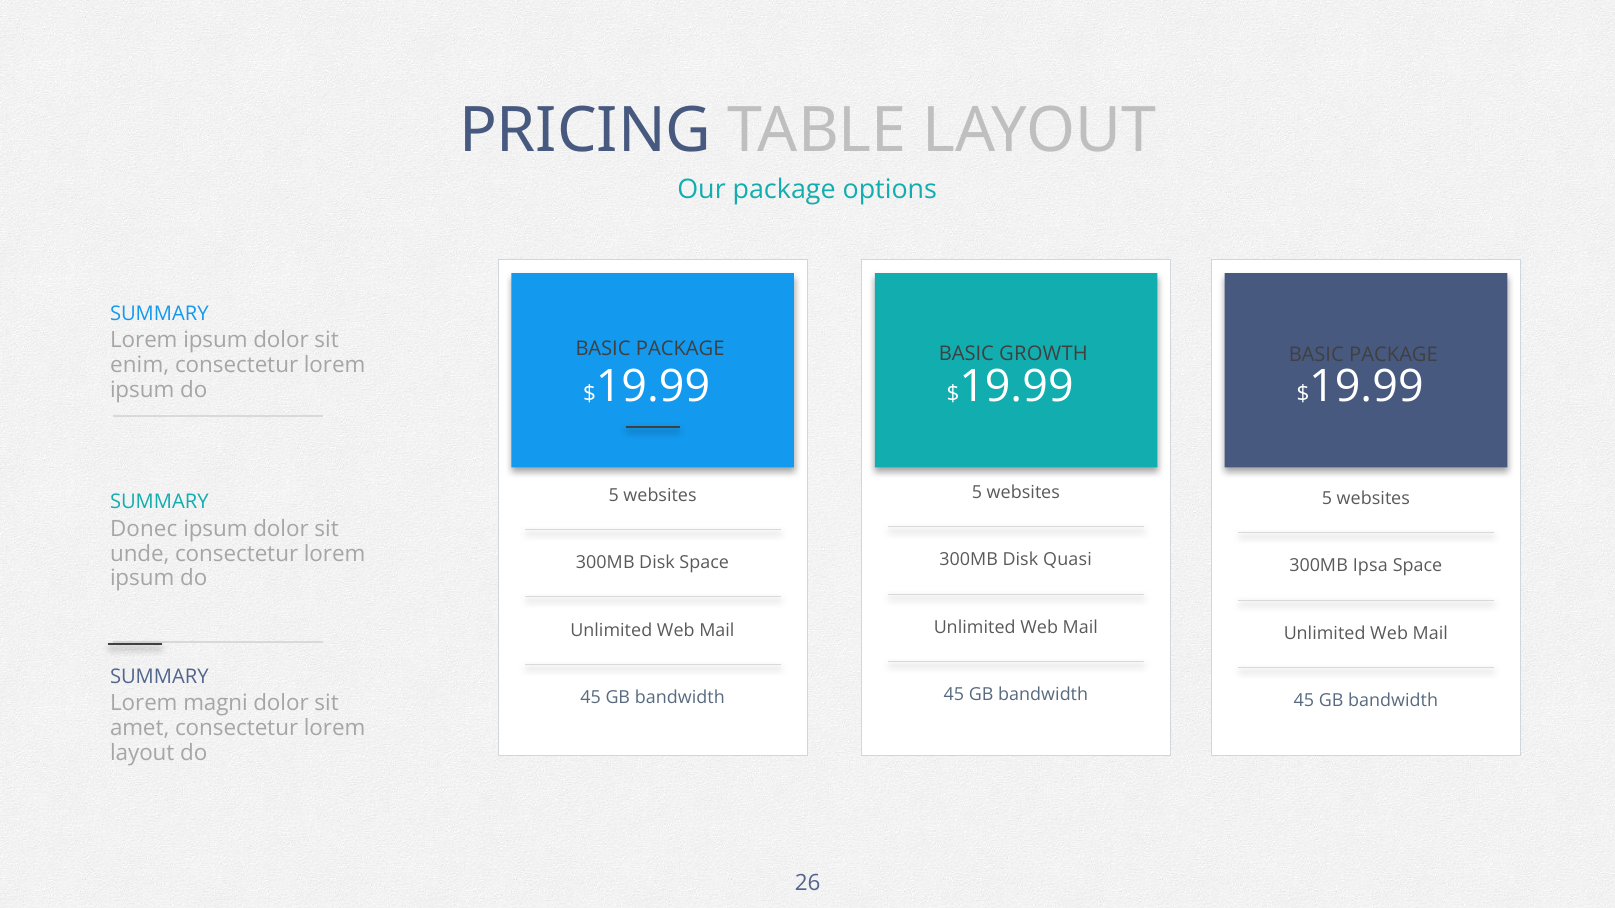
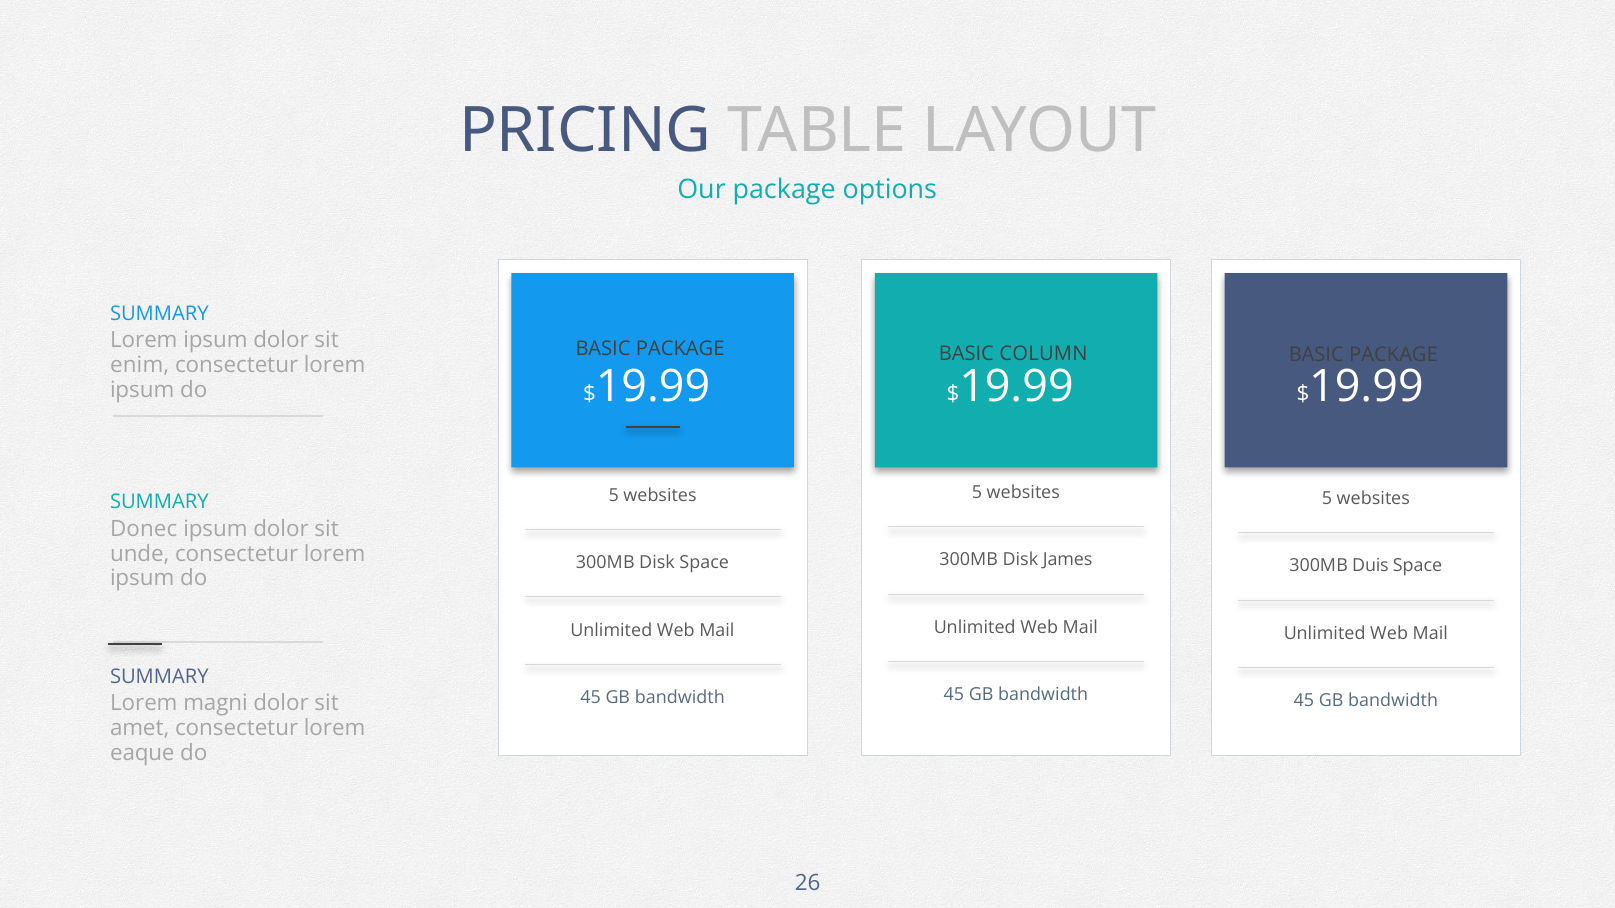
GROWTH: GROWTH -> COLUMN
Quasi: Quasi -> James
Ipsa: Ipsa -> Duis
layout at (142, 753): layout -> eaque
